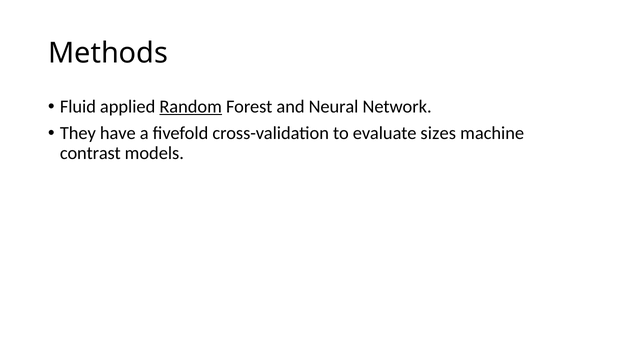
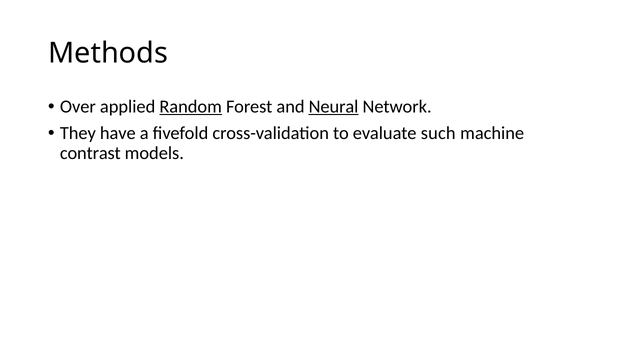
Fluid: Fluid -> Over
Neural underline: none -> present
sizes: sizes -> such
